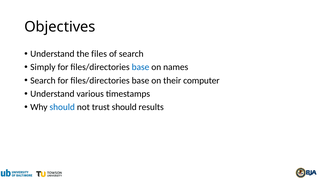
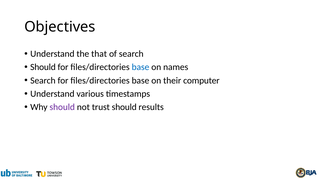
files: files -> that
Simply at (43, 67): Simply -> Should
should at (62, 107) colour: blue -> purple
